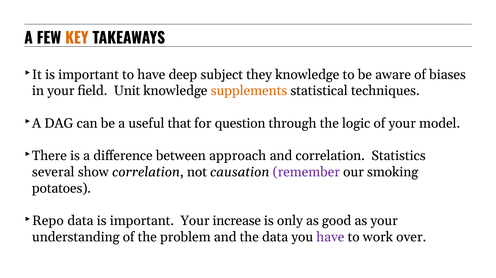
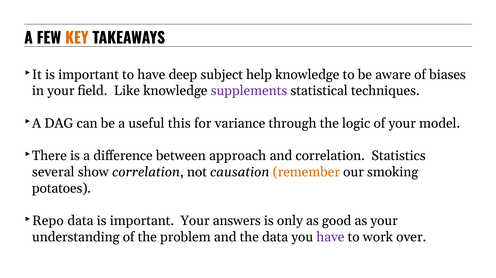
they: they -> help
Unit: Unit -> Like
supplements colour: orange -> purple
that: that -> this
question: question -> variance
remember colour: purple -> orange
increase: increase -> answers
